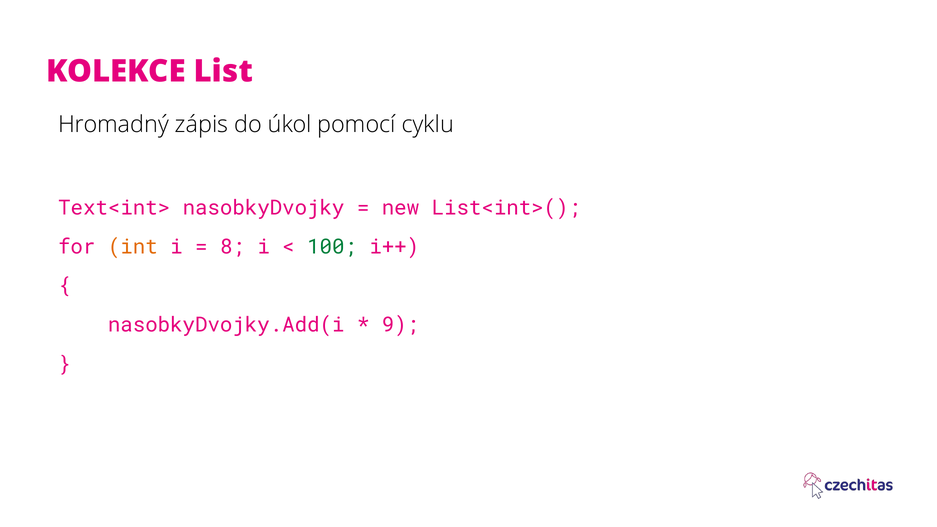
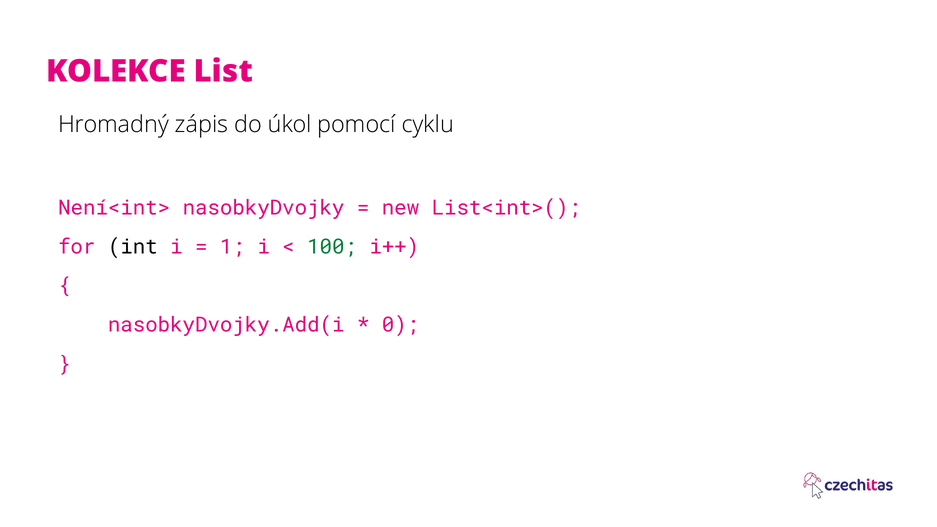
Text<int>: Text<int> -> Není<int>
int colour: orange -> black
8: 8 -> 1
9: 9 -> 0
